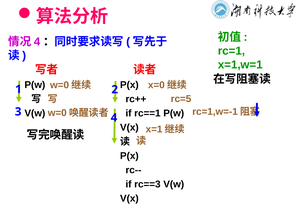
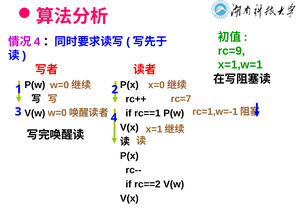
rc=1: rc=1 -> rc=9
rc=5: rc=5 -> rc=7
rc==3: rc==3 -> rc==2
